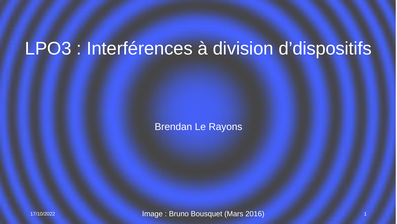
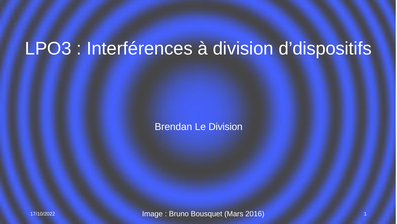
Le Rayons: Rayons -> Division
